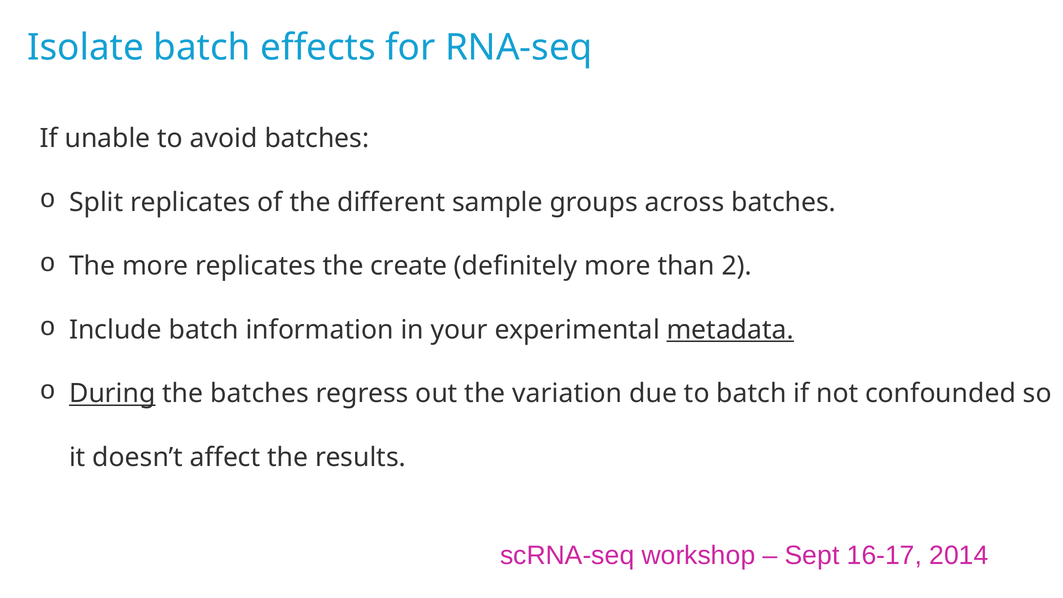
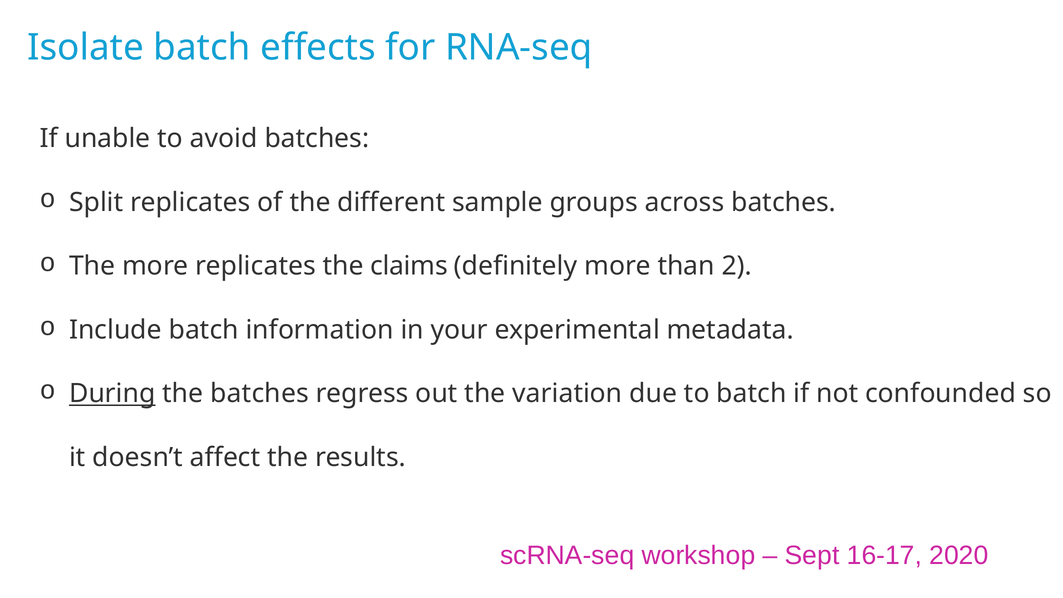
create: create -> claims
metadata underline: present -> none
2014: 2014 -> 2020
